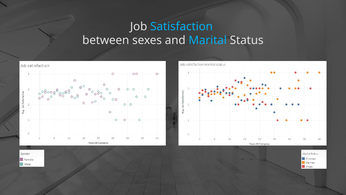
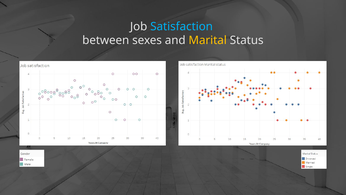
Marital colour: light blue -> yellow
